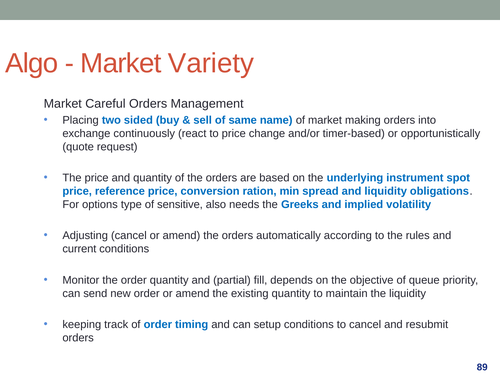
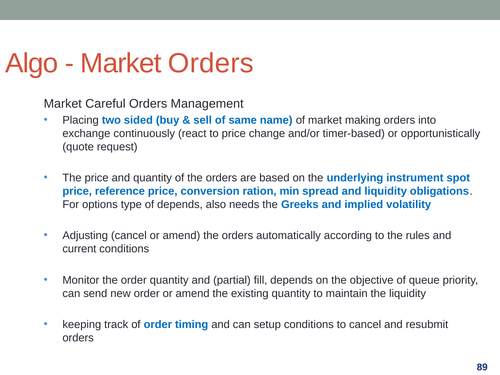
Market Variety: Variety -> Orders
of sensitive: sensitive -> depends
